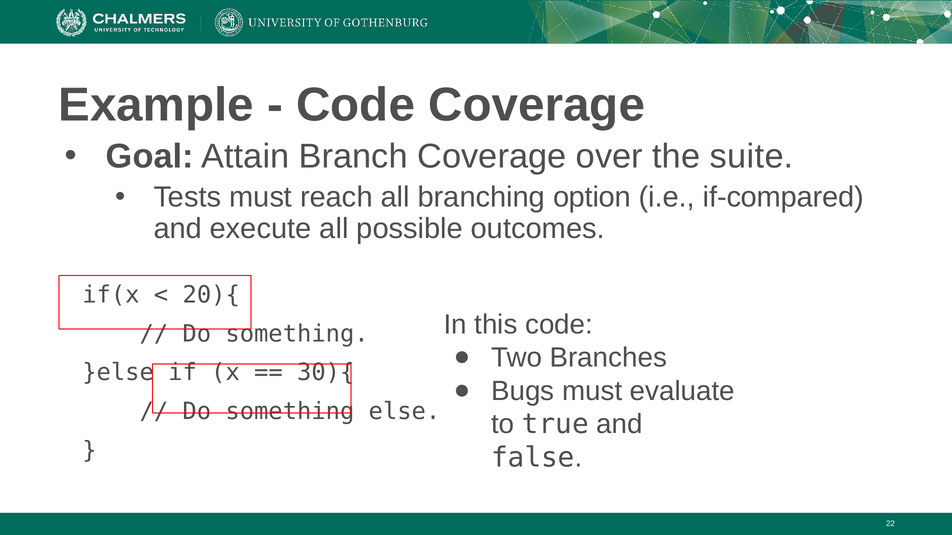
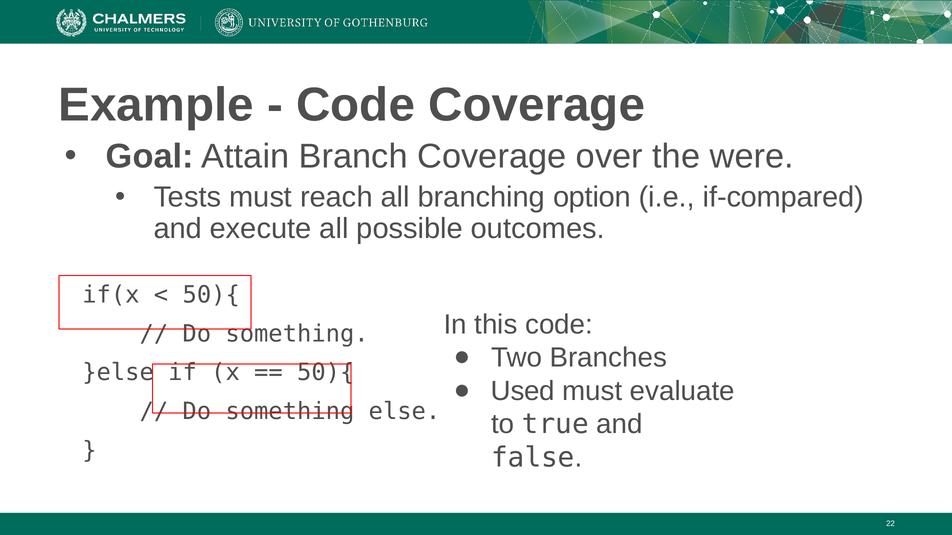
suite: suite -> were
20){ at (211, 295): 20){ -> 50){
30){ at (326, 373): 30){ -> 50){
Bugs: Bugs -> Used
